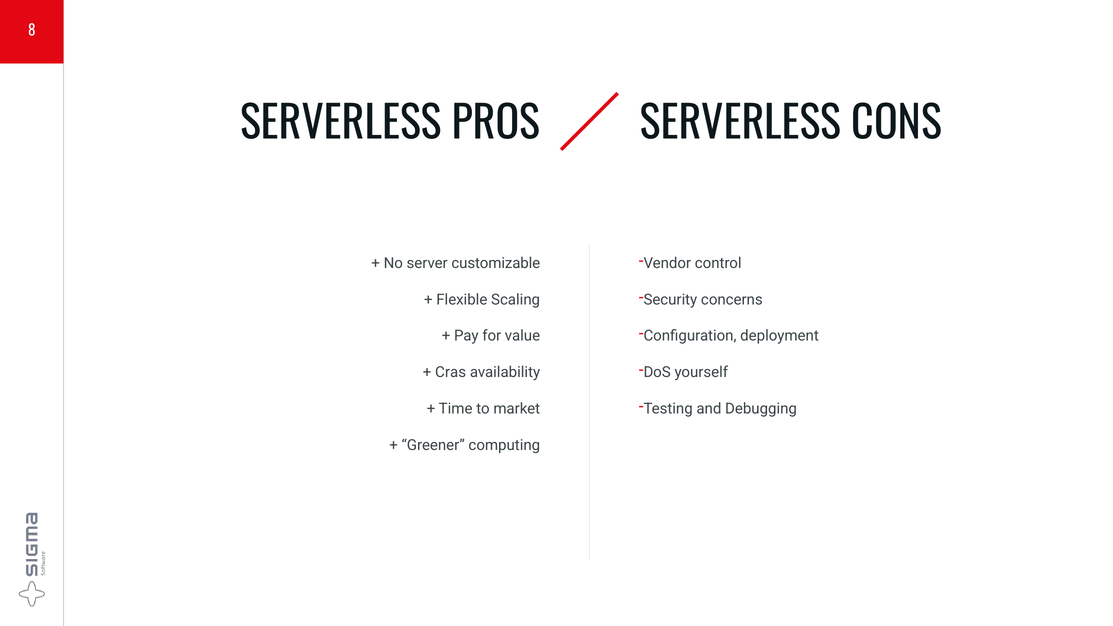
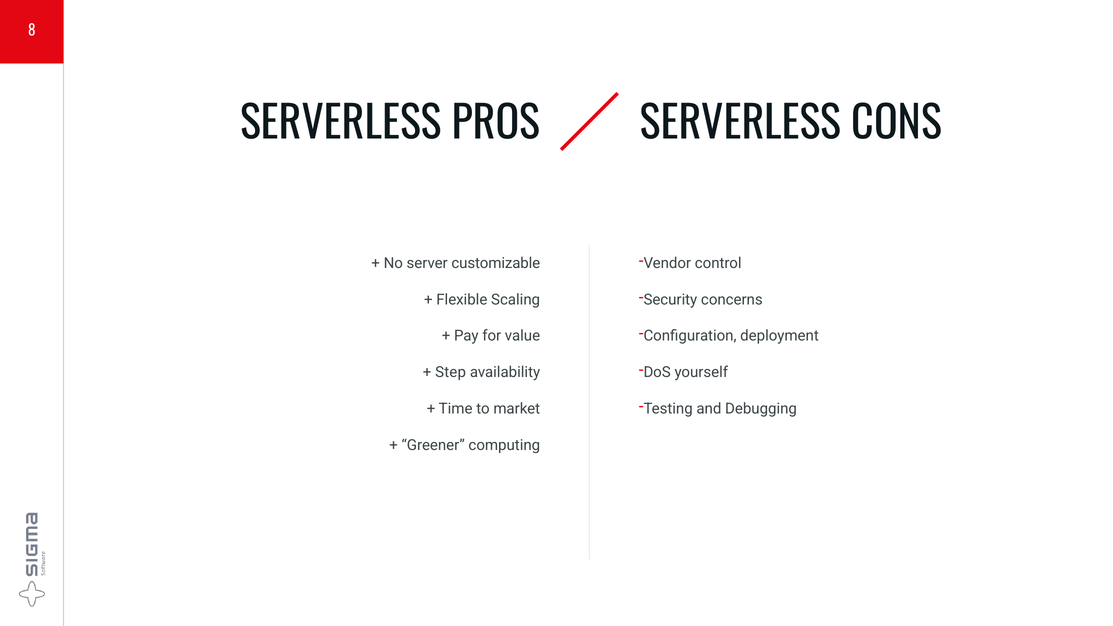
Cras: Cras -> Step
